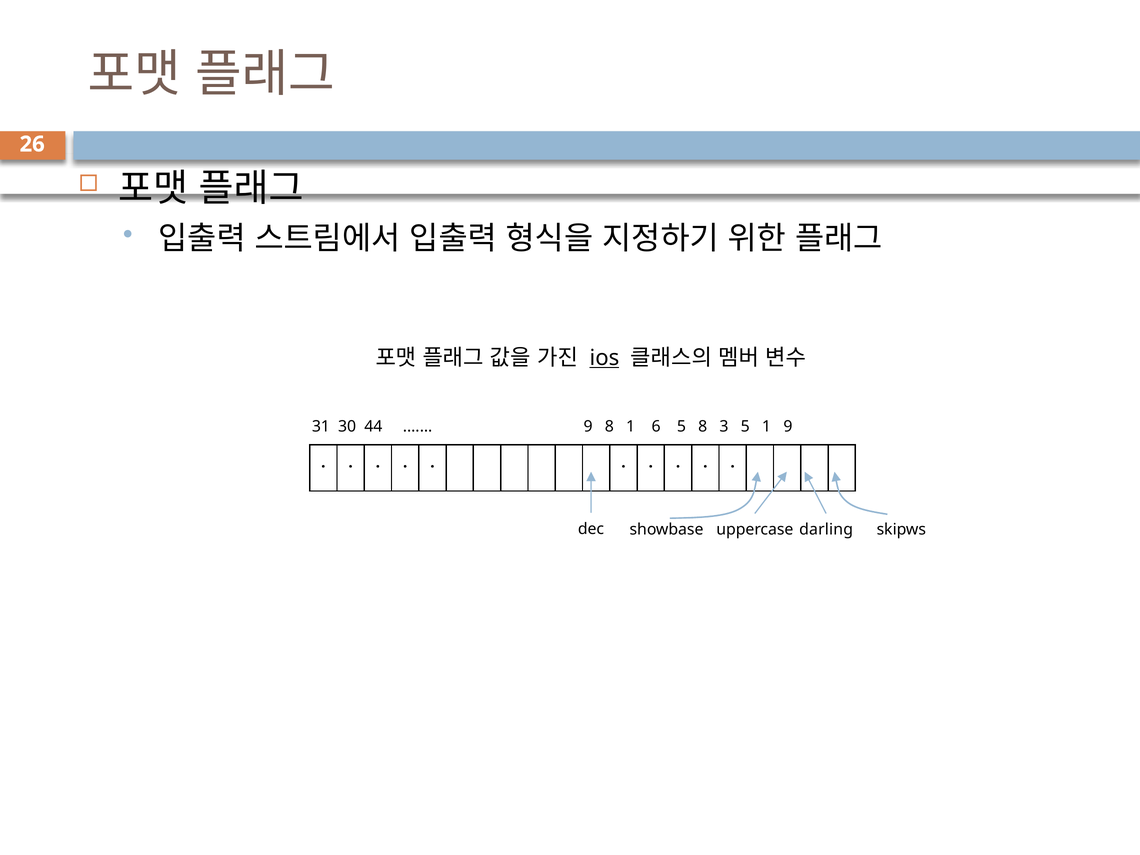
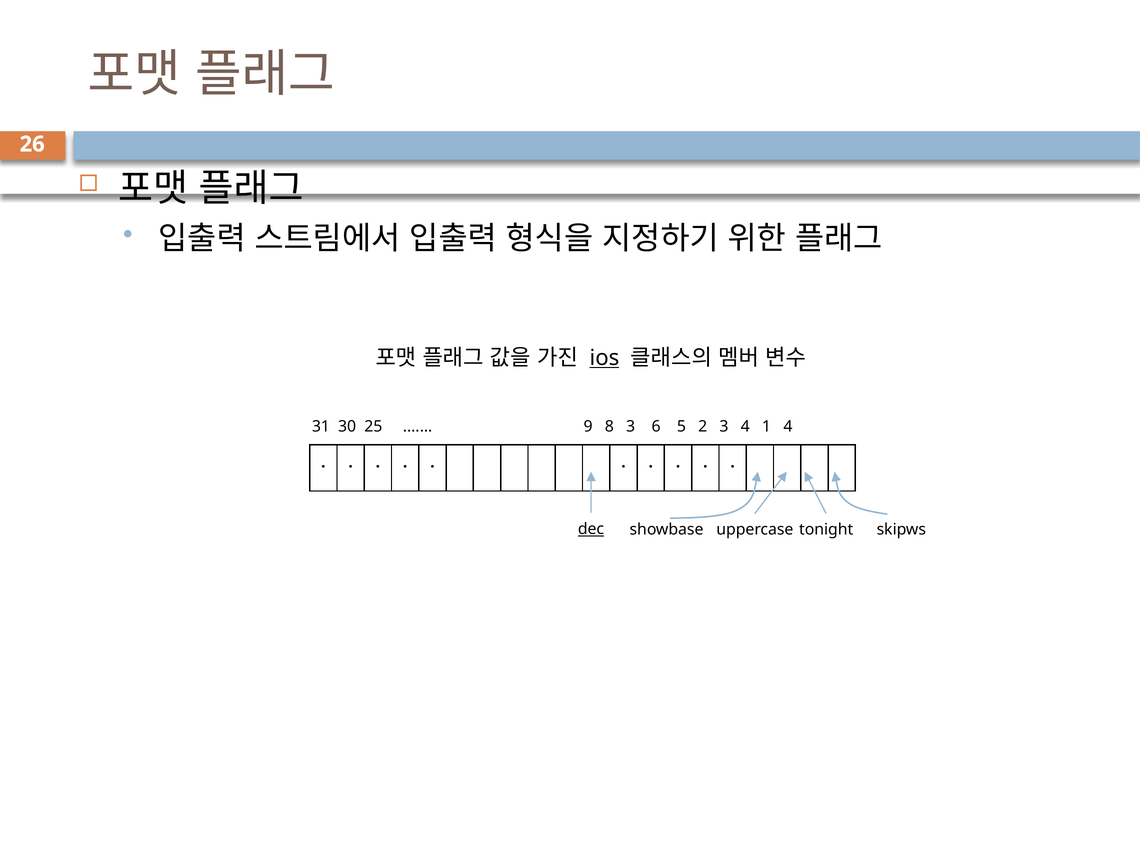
44: 44 -> 25
8 1: 1 -> 3
5 8: 8 -> 2
3 5: 5 -> 4
1 9: 9 -> 4
dec underline: none -> present
darling: darling -> tonight
